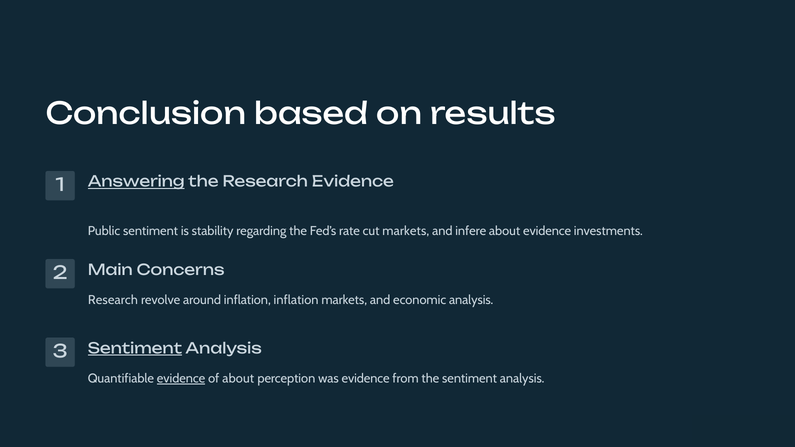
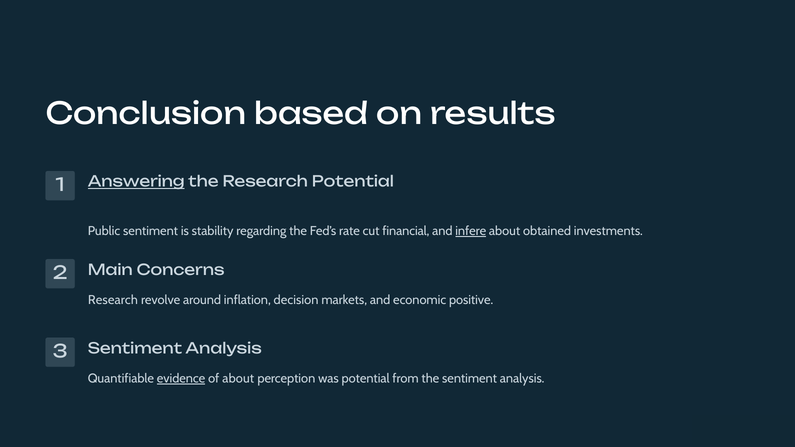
Research Evidence: Evidence -> Potential
cut markets: markets -> financial
infere underline: none -> present
about evidence: evidence -> obtained
inflation inflation: inflation -> decision
economic analysis: analysis -> positive
Sentiment at (135, 349) underline: present -> none
was evidence: evidence -> potential
